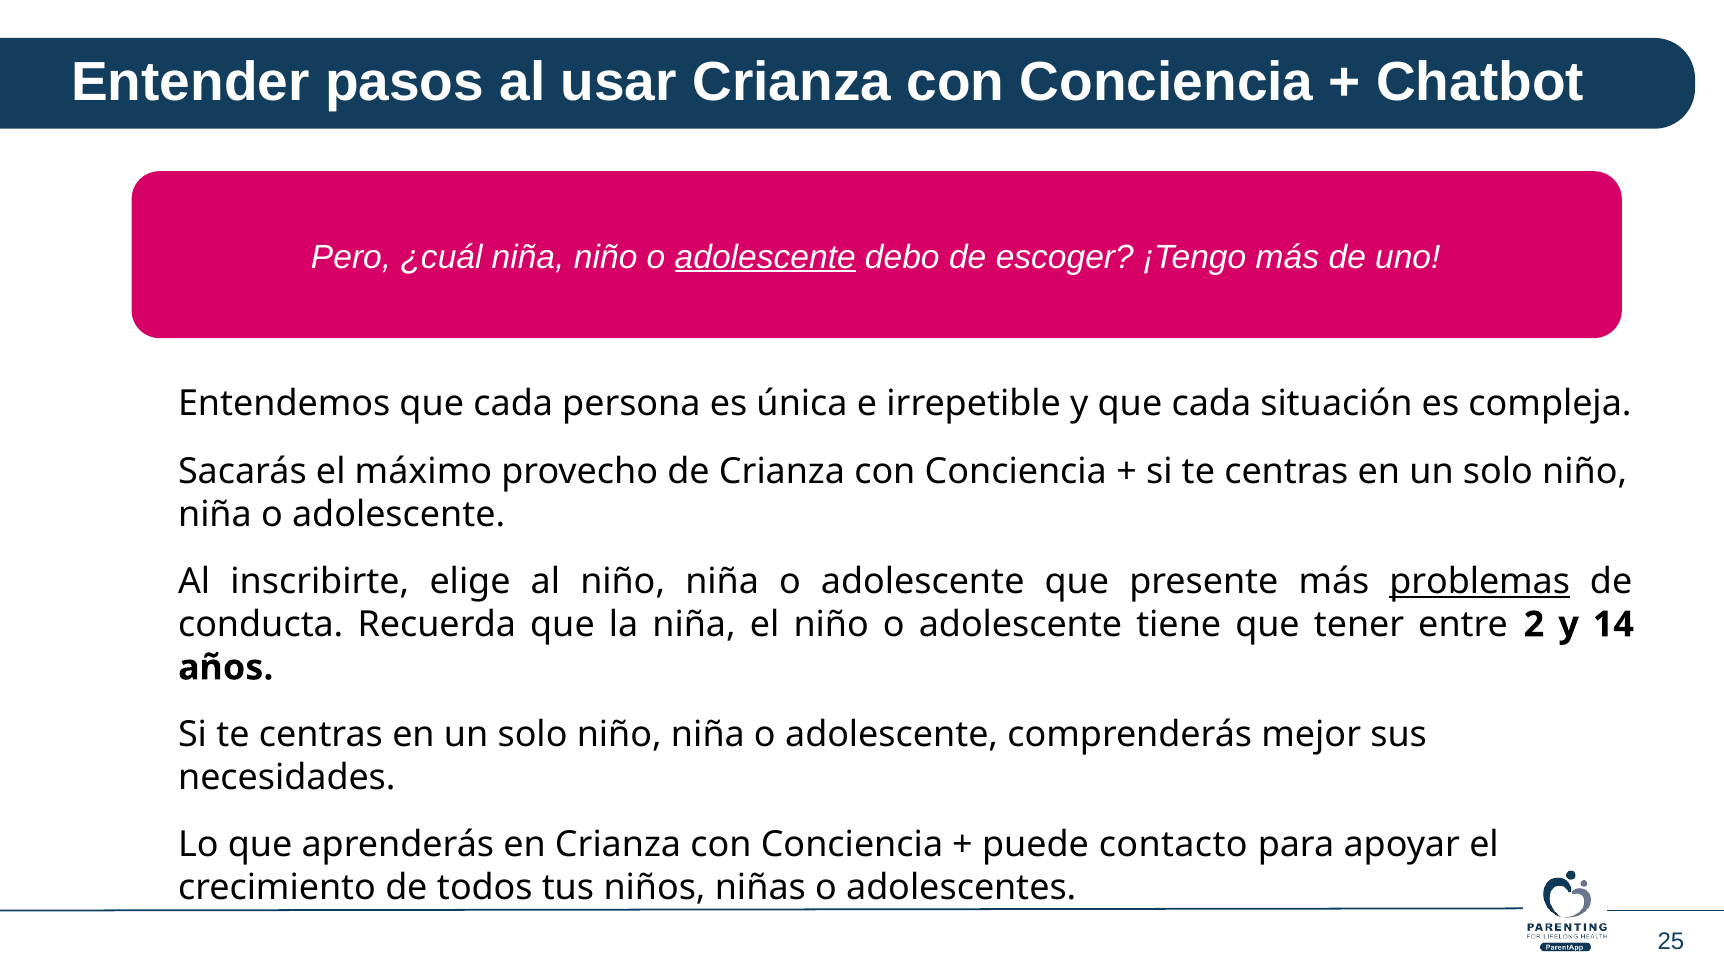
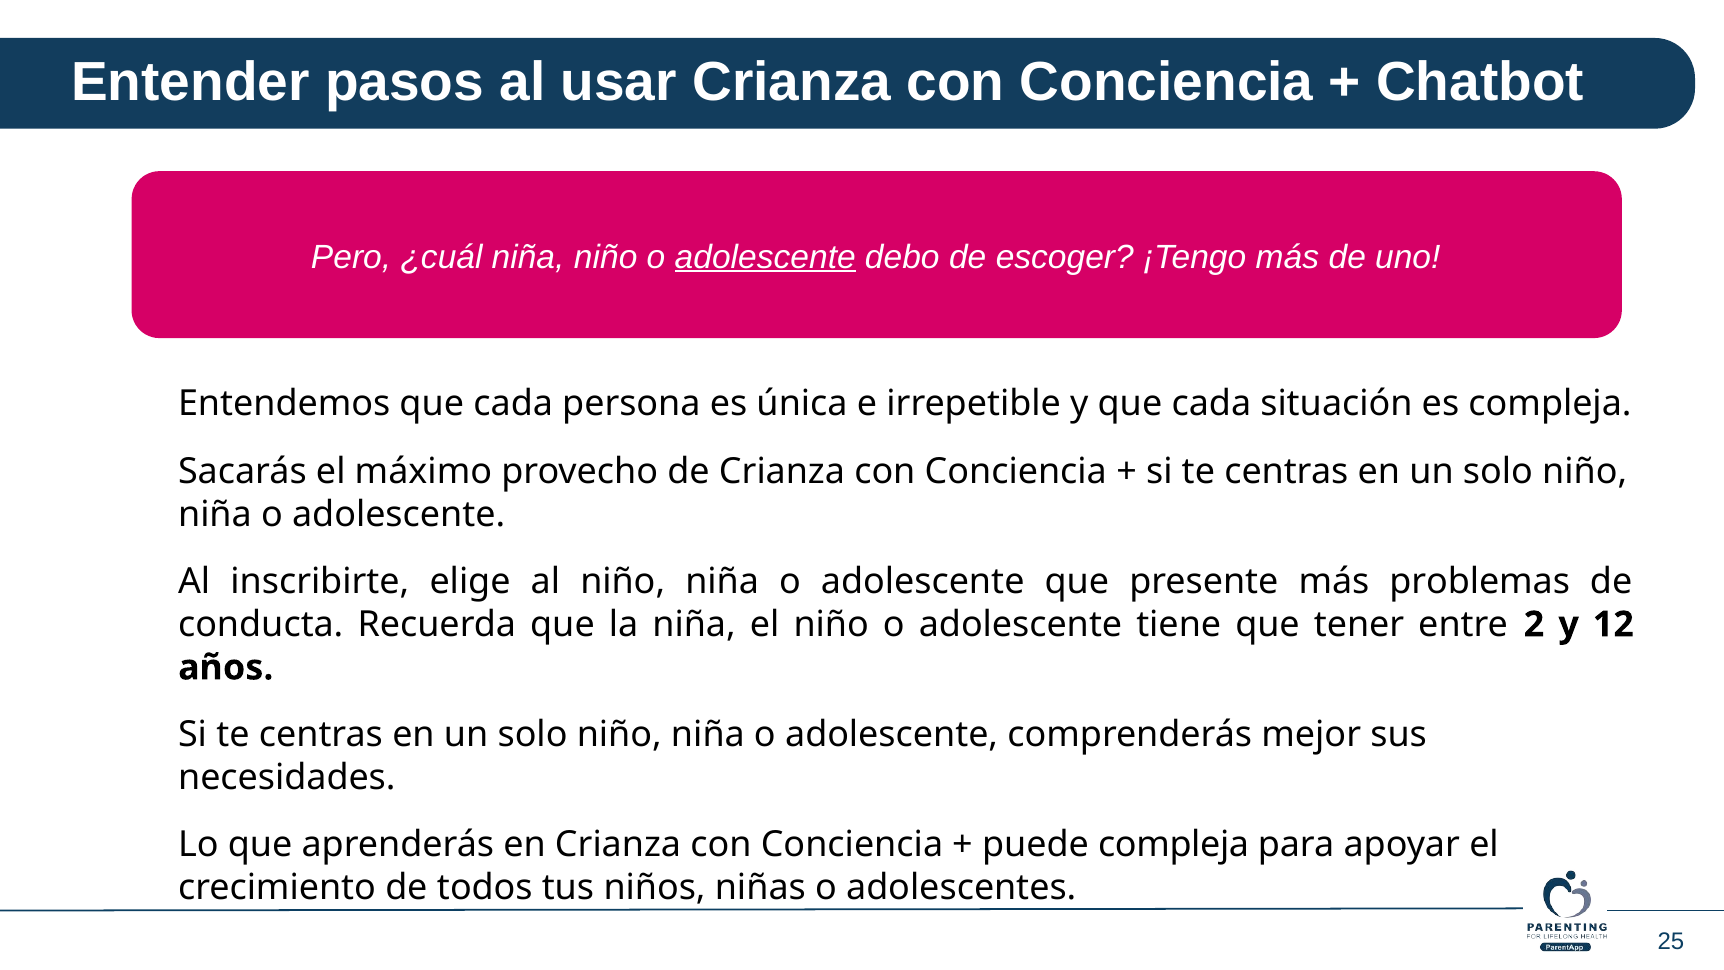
problemas underline: present -> none
14: 14 -> 12
puede contacto: contacto -> compleja
